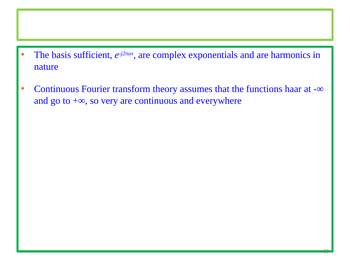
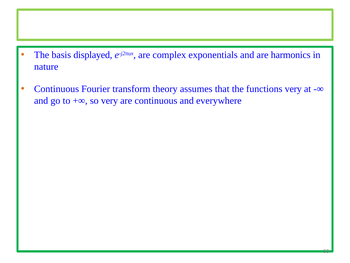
sufficient: sufficient -> displayed
functions haar: haar -> very
